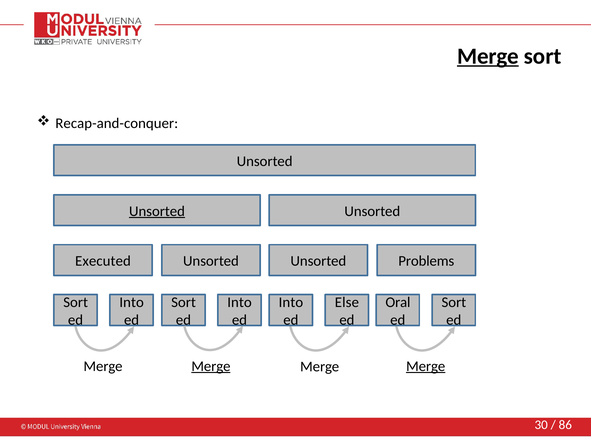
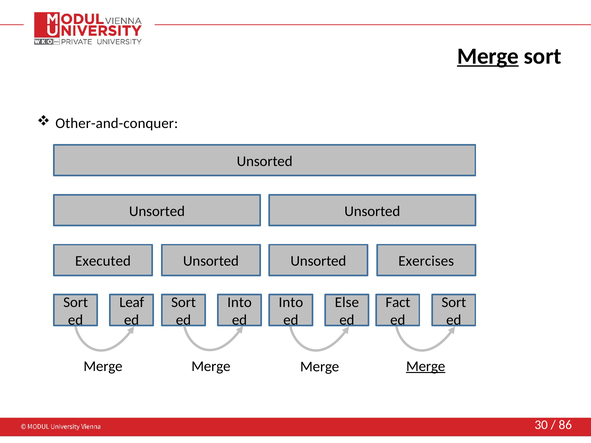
Recap-and-conquer: Recap-and-conquer -> Other-and-conquer
Unsorted at (157, 211) underline: present -> none
Problems: Problems -> Exercises
Into at (132, 302): Into -> Leaf
Oral: Oral -> Fact
Merge at (211, 366) underline: present -> none
